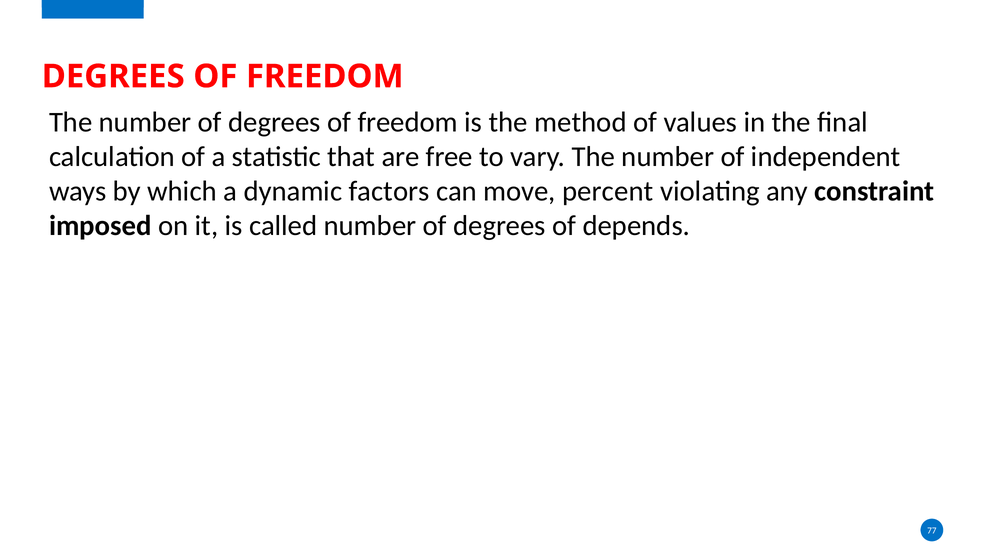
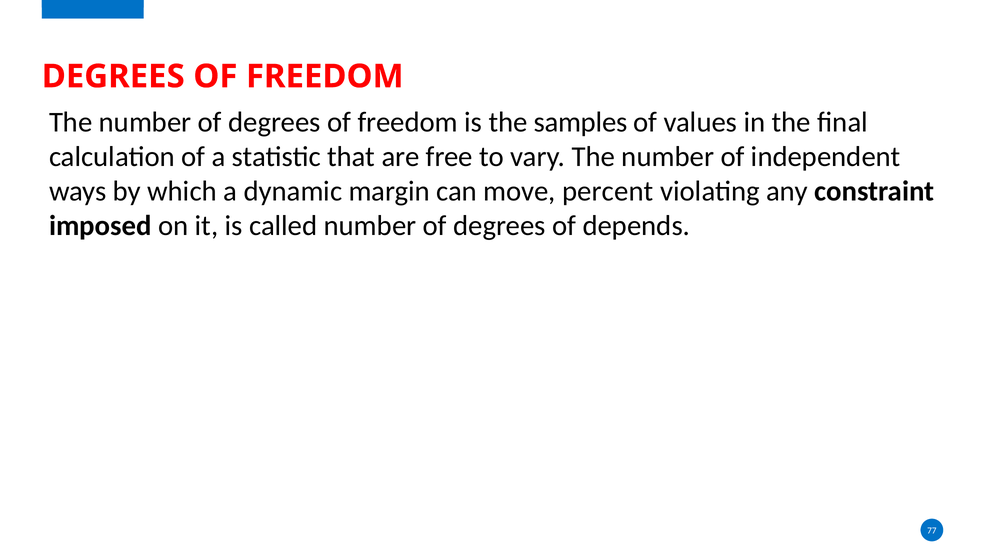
method: method -> samples
factors: factors -> margin
